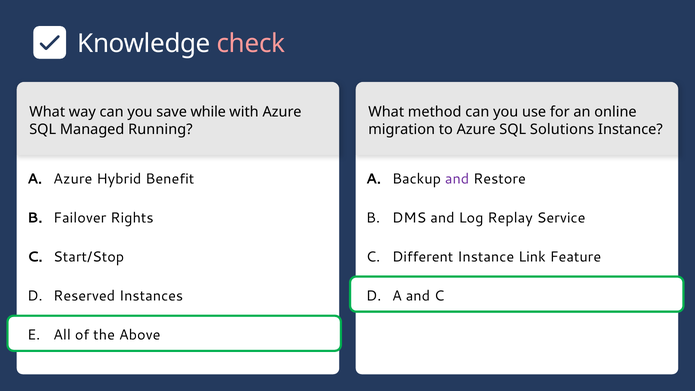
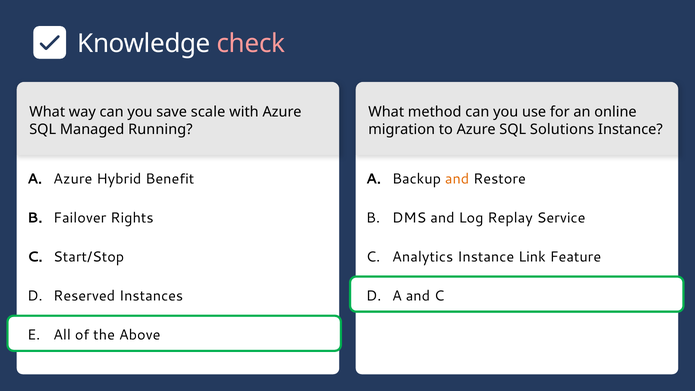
while: while -> scale
and at (457, 179) colour: purple -> orange
Different: Different -> Analytics
